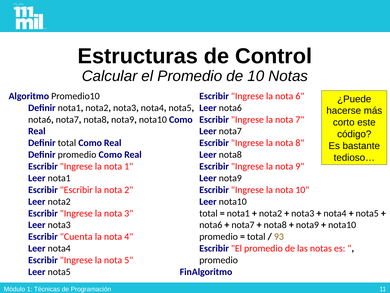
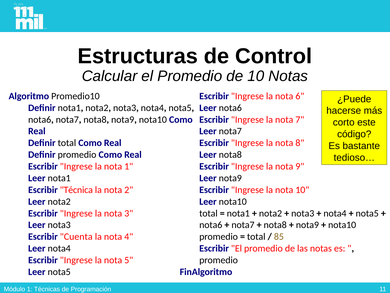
Escribir Escribir: Escribir -> Técnica
93: 93 -> 85
